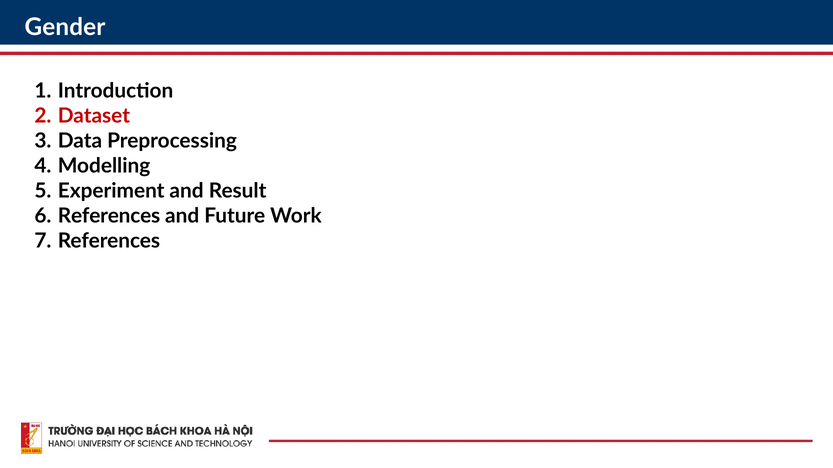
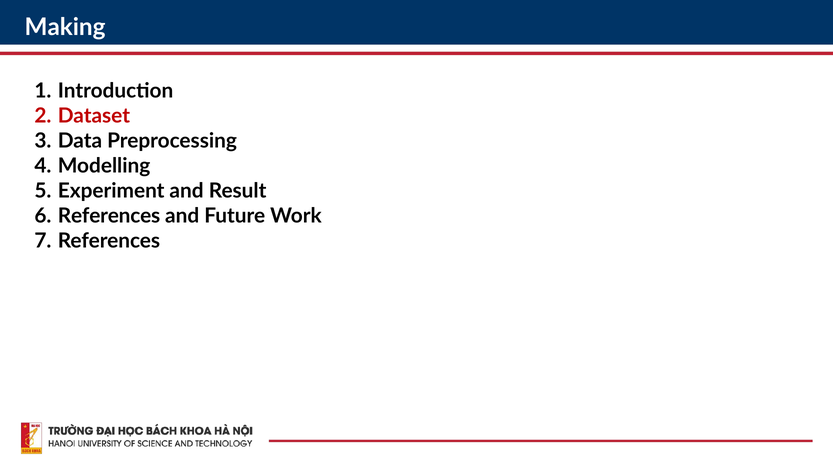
Gender: Gender -> Making
